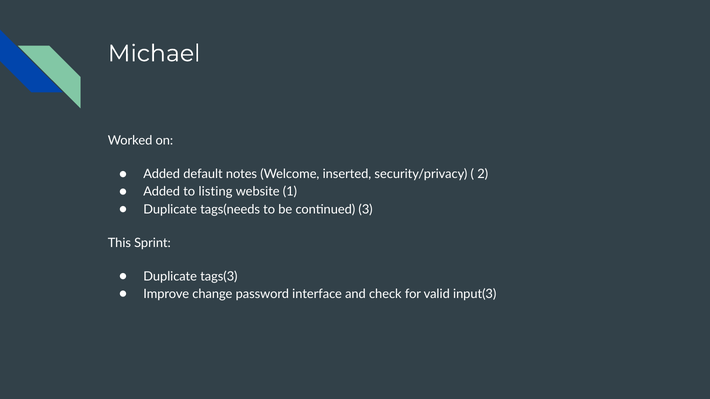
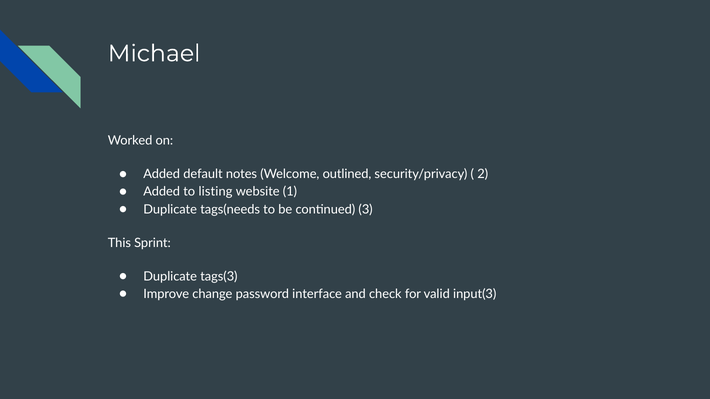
inserted: inserted -> outlined
